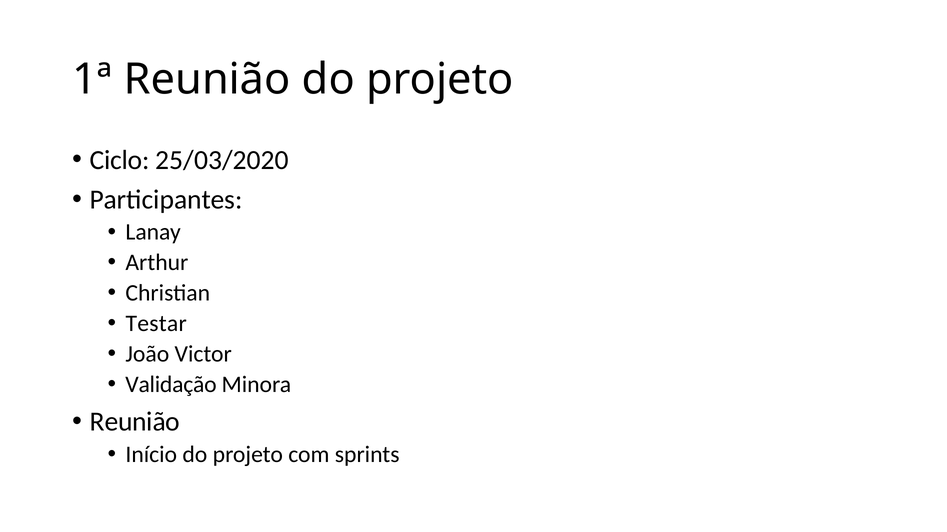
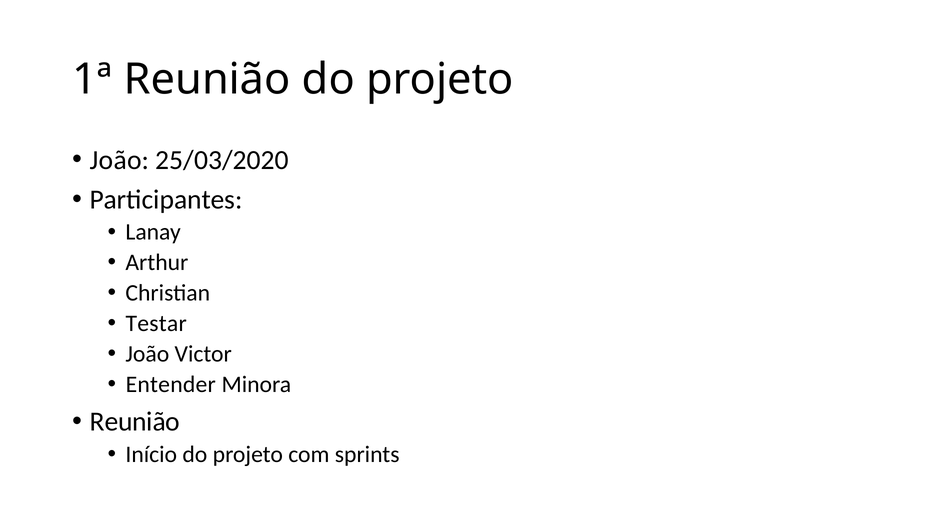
Ciclo at (120, 160): Ciclo -> João
Validação: Validação -> Entender
